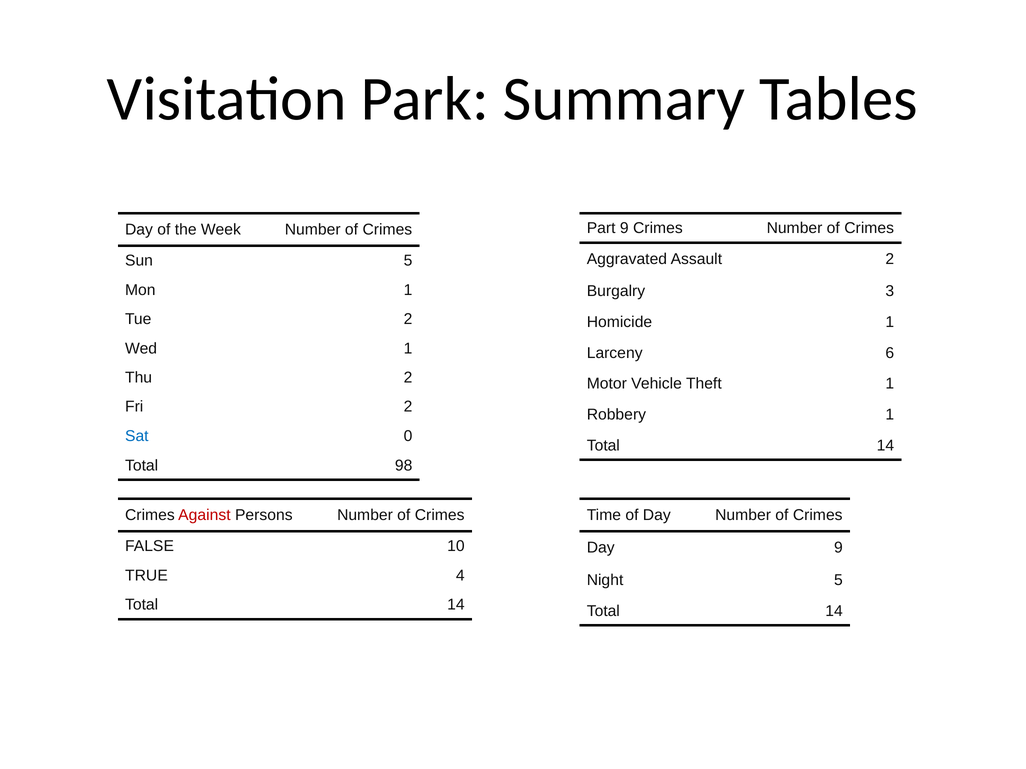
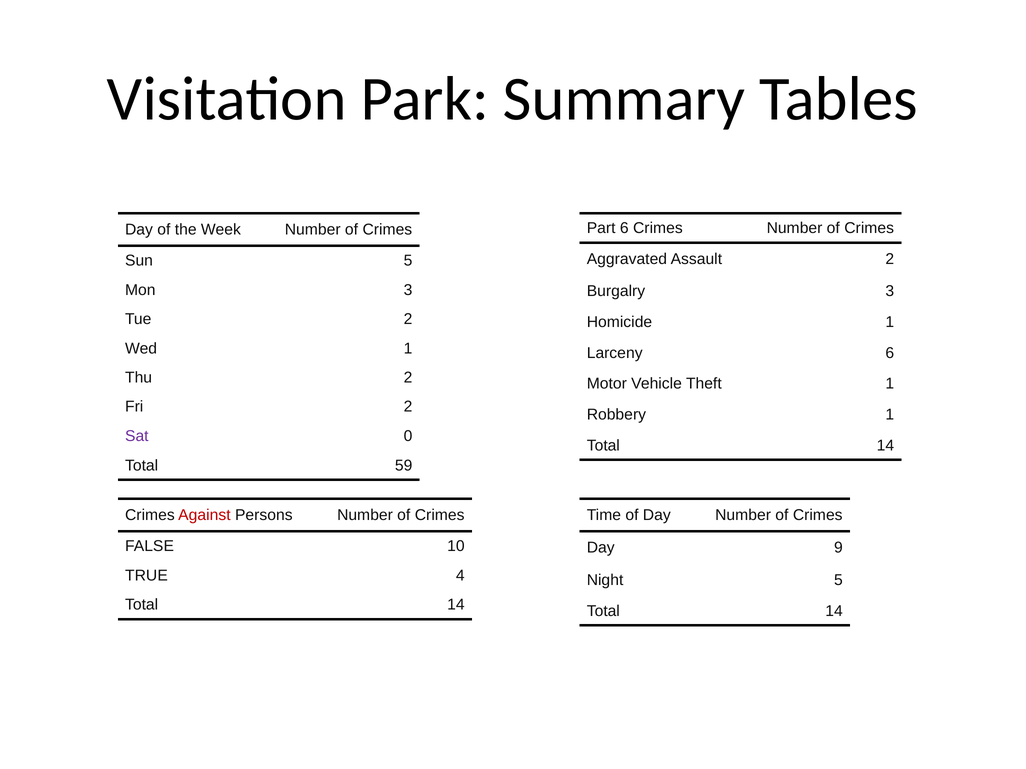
Part 9: 9 -> 6
Mon 1: 1 -> 3
Sat colour: blue -> purple
98: 98 -> 59
